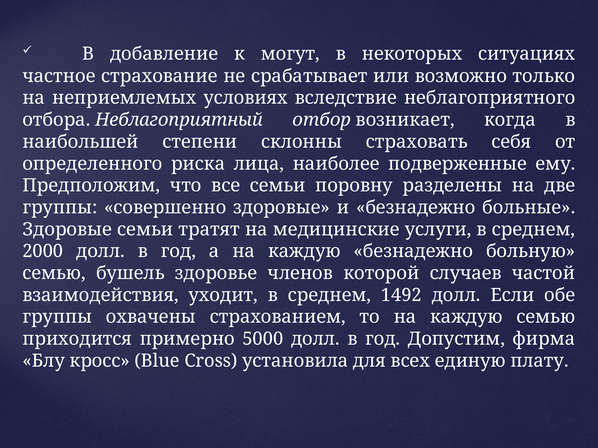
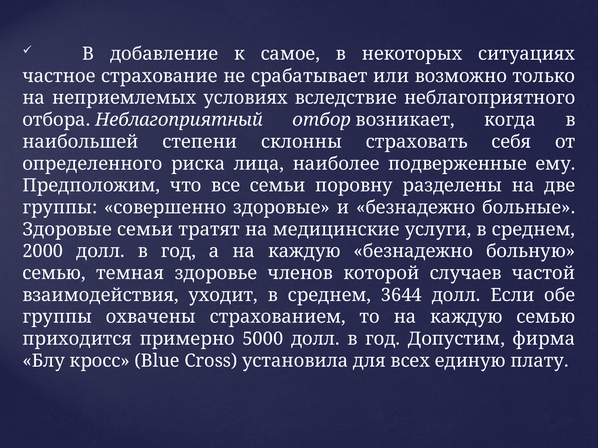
могут: могут -> самое
бушель: бушель -> темная
1492: 1492 -> 3644
